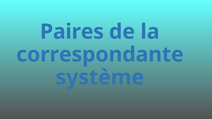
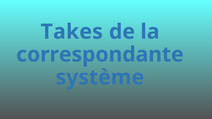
Paires: Paires -> Takes
